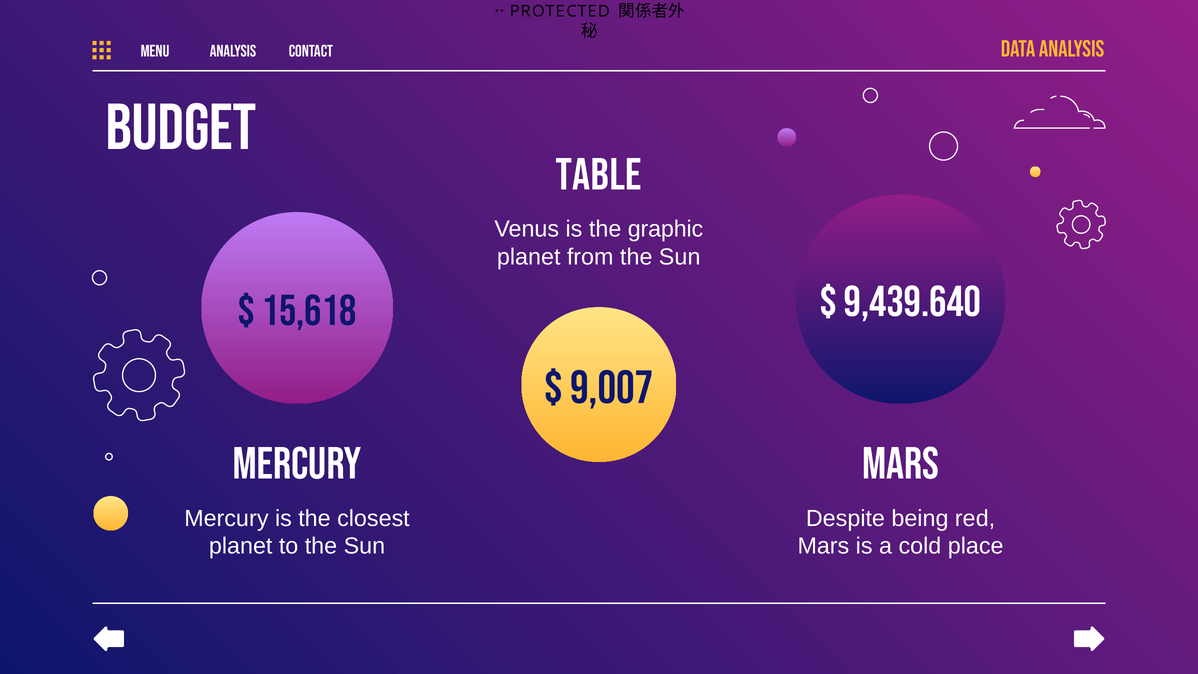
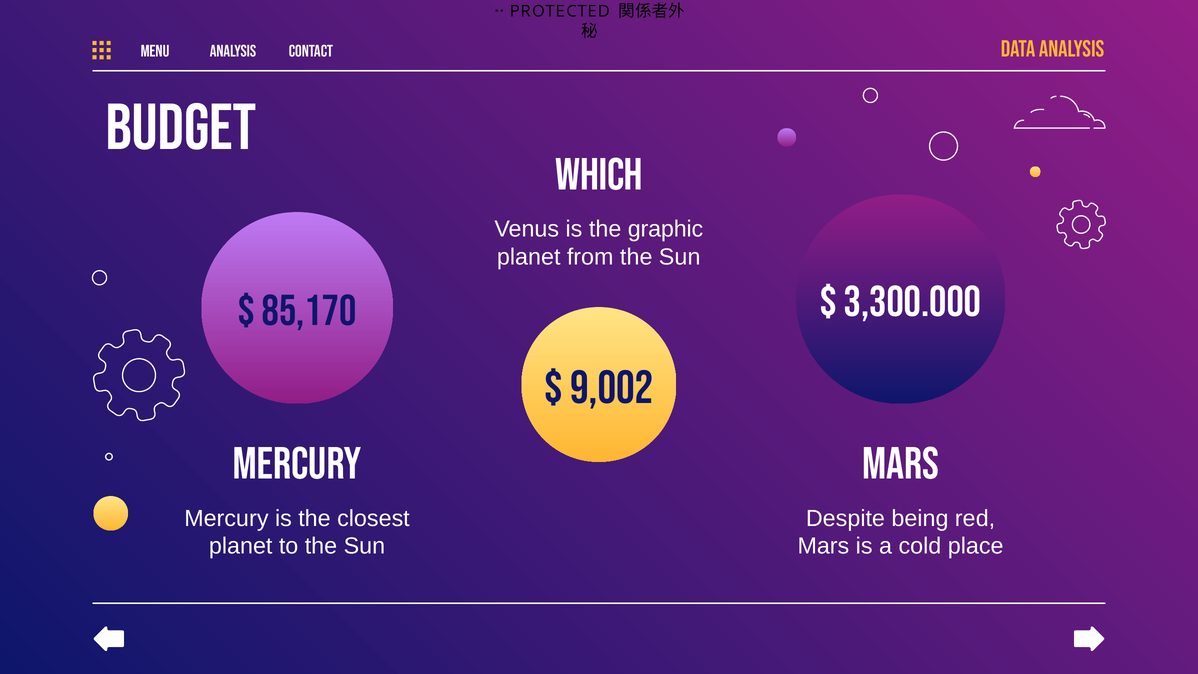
TABLE: TABLE -> WHICH
9,439.640: 9,439.640 -> 3,300.000
15,618: 15,618 -> 85,170
9,007: 9,007 -> 9,002
